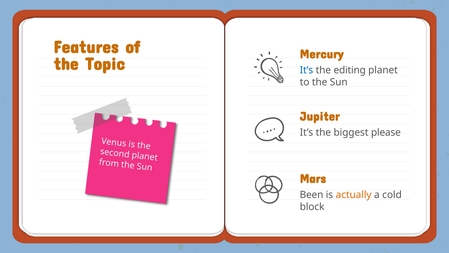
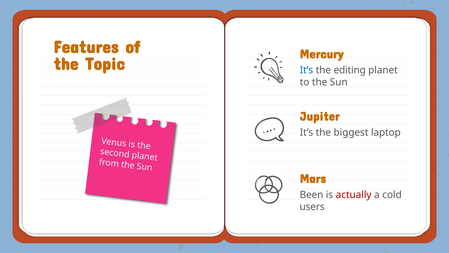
please: please -> laptop
actually colour: orange -> red
block: block -> users
